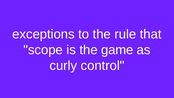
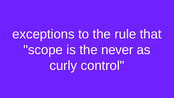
game: game -> never
